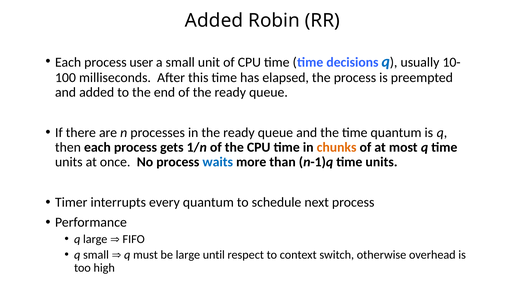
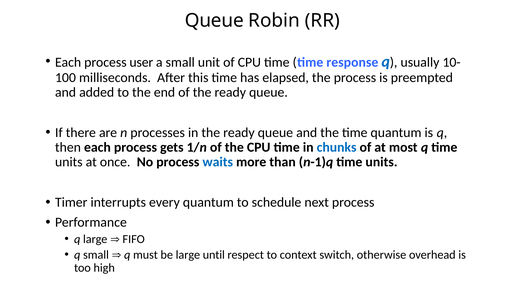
Added at (214, 21): Added -> Queue
decisions: decisions -> response
chunks colour: orange -> blue
